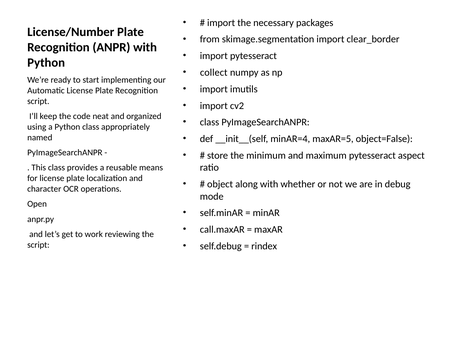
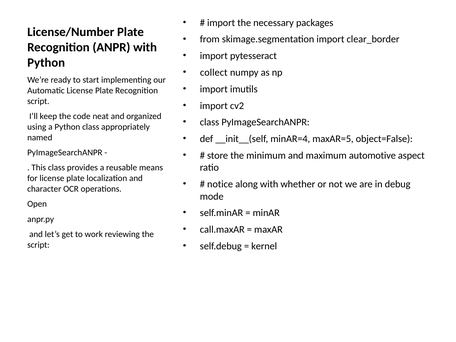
maximum pytesseract: pytesseract -> automotive
object: object -> notice
rindex: rindex -> kernel
